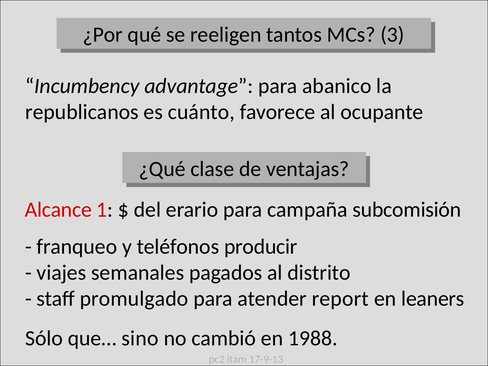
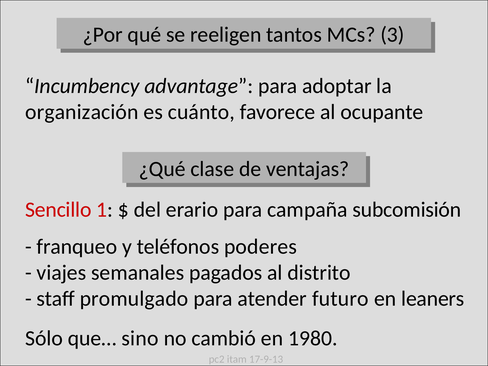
abanico: abanico -> adoptar
republicanos: republicanos -> organización
Alcance: Alcance -> Sencillo
producir: producir -> poderes
report: report -> futuro
1988: 1988 -> 1980
